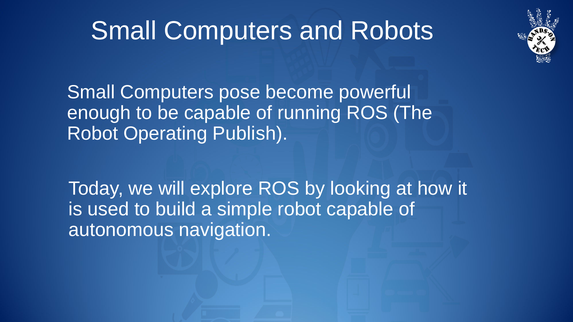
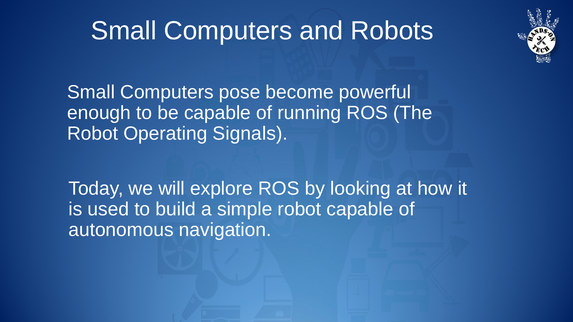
Publish: Publish -> Signals
